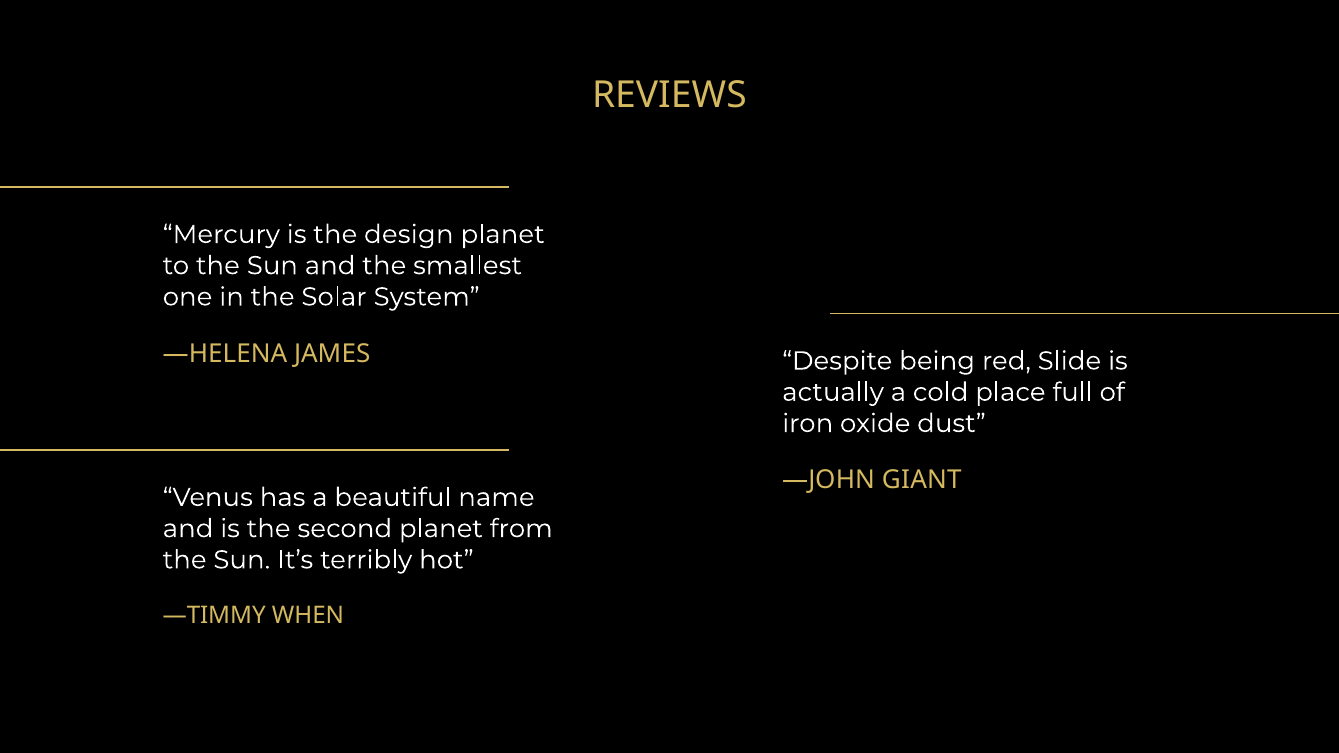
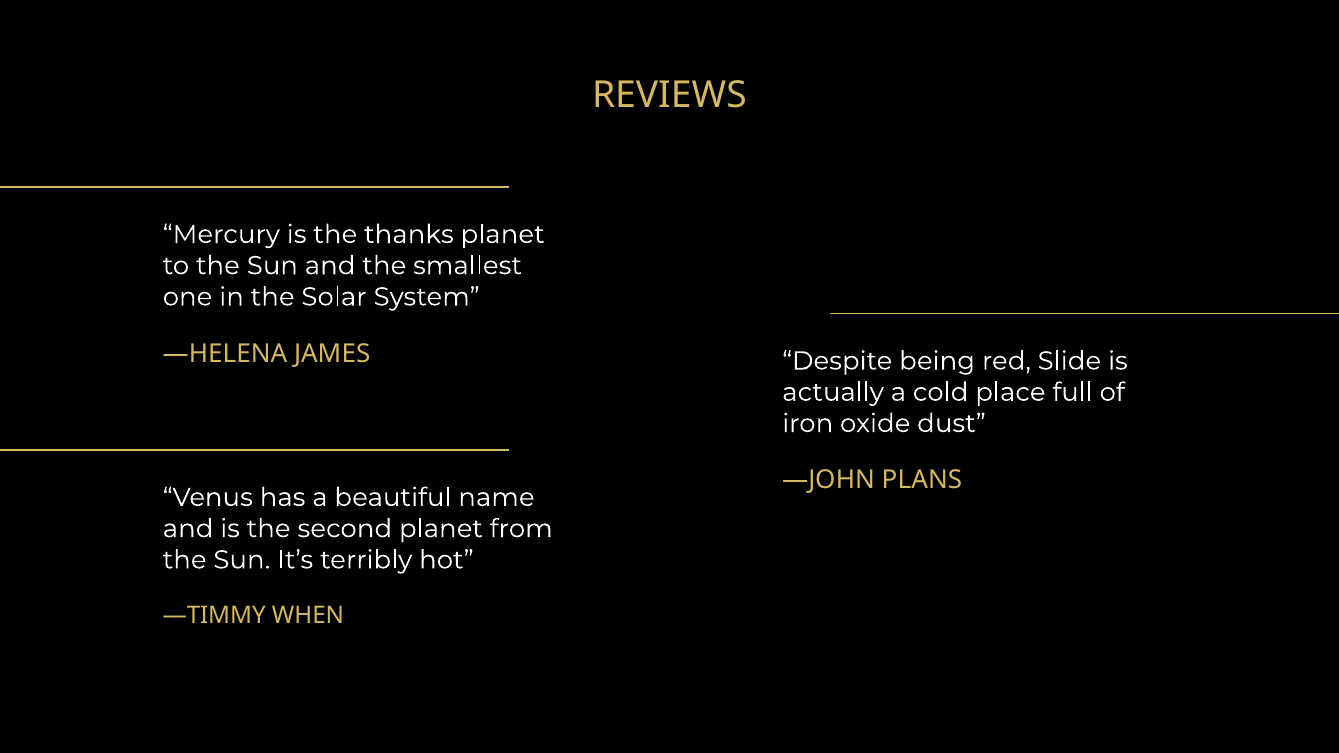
design: design -> thanks
GIANT: GIANT -> PLANS
